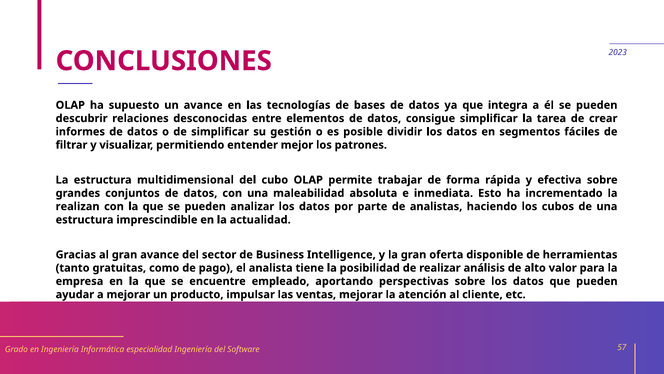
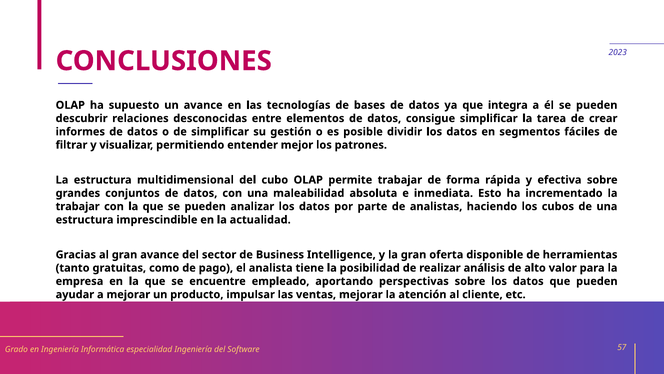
realizan at (78, 206): realizan -> trabajar
